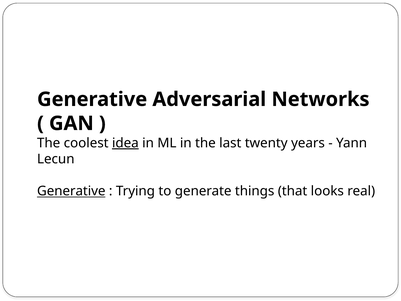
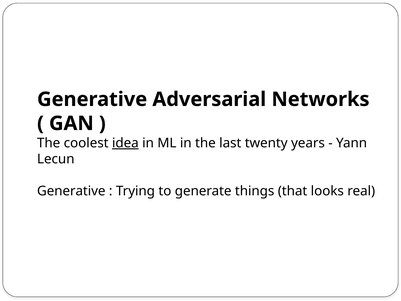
Generative at (71, 191) underline: present -> none
